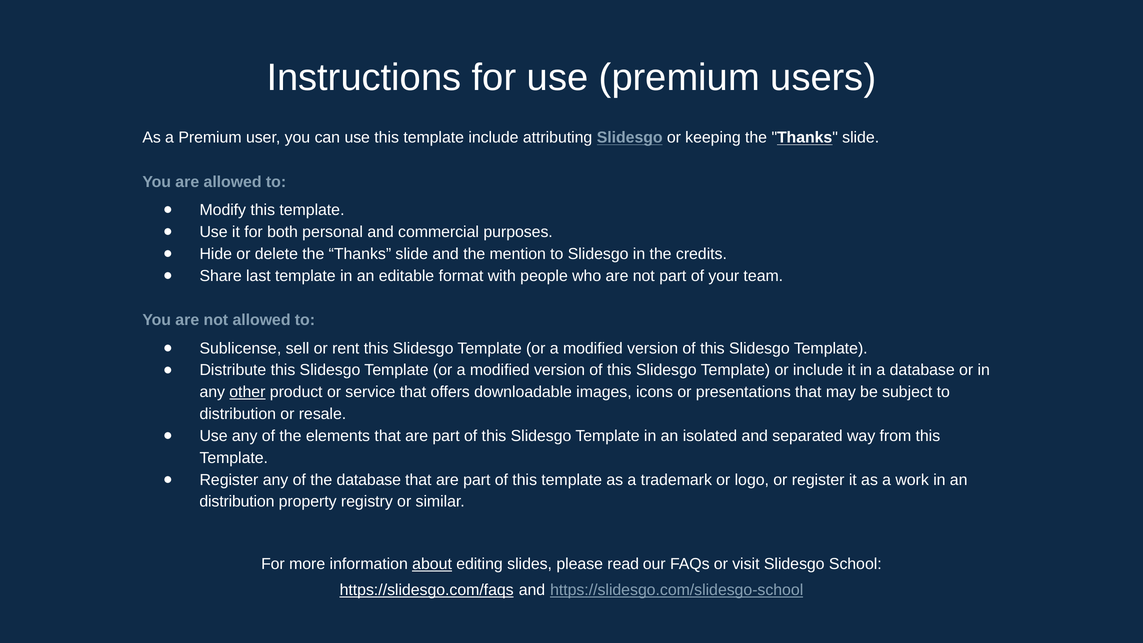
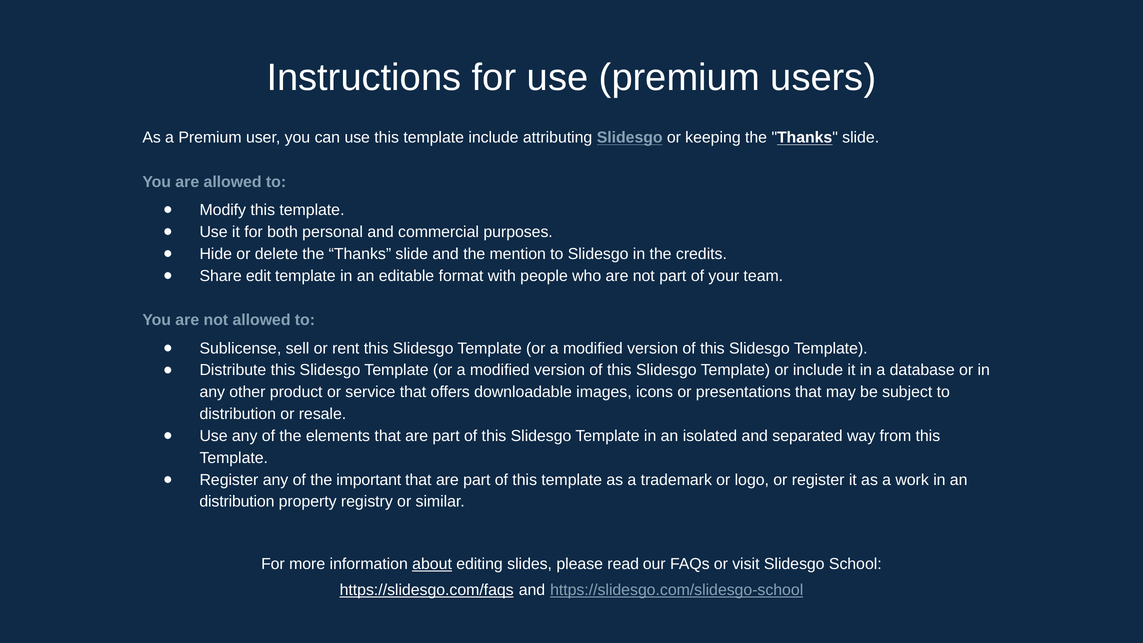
last: last -> edit
other underline: present -> none
the database: database -> important
